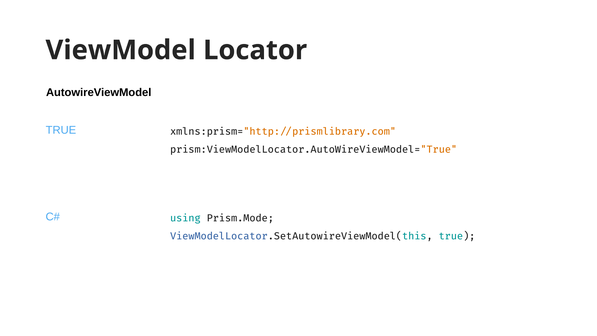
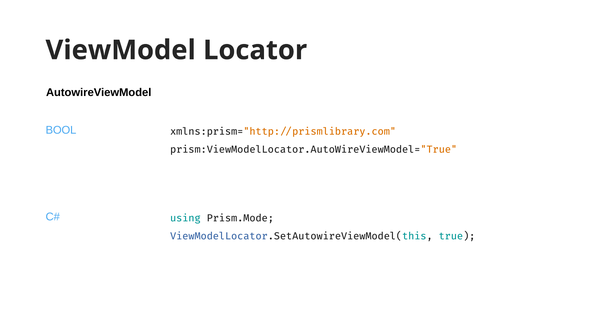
TRUE at (61, 130): TRUE -> BOOL
